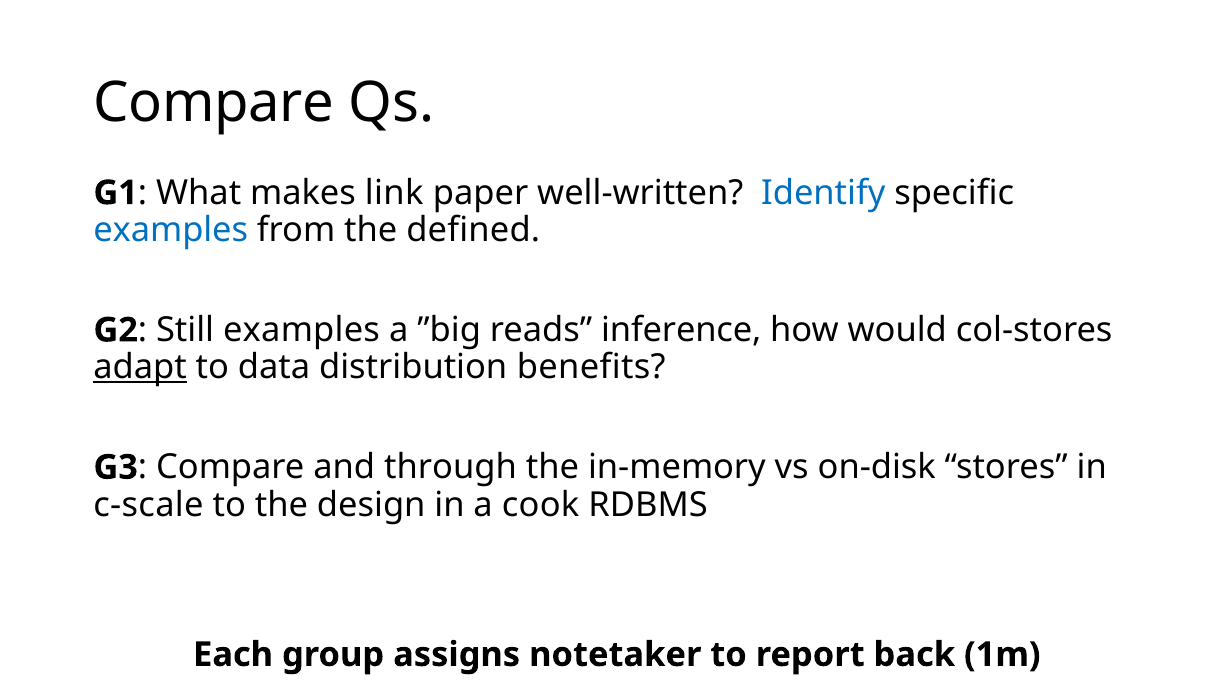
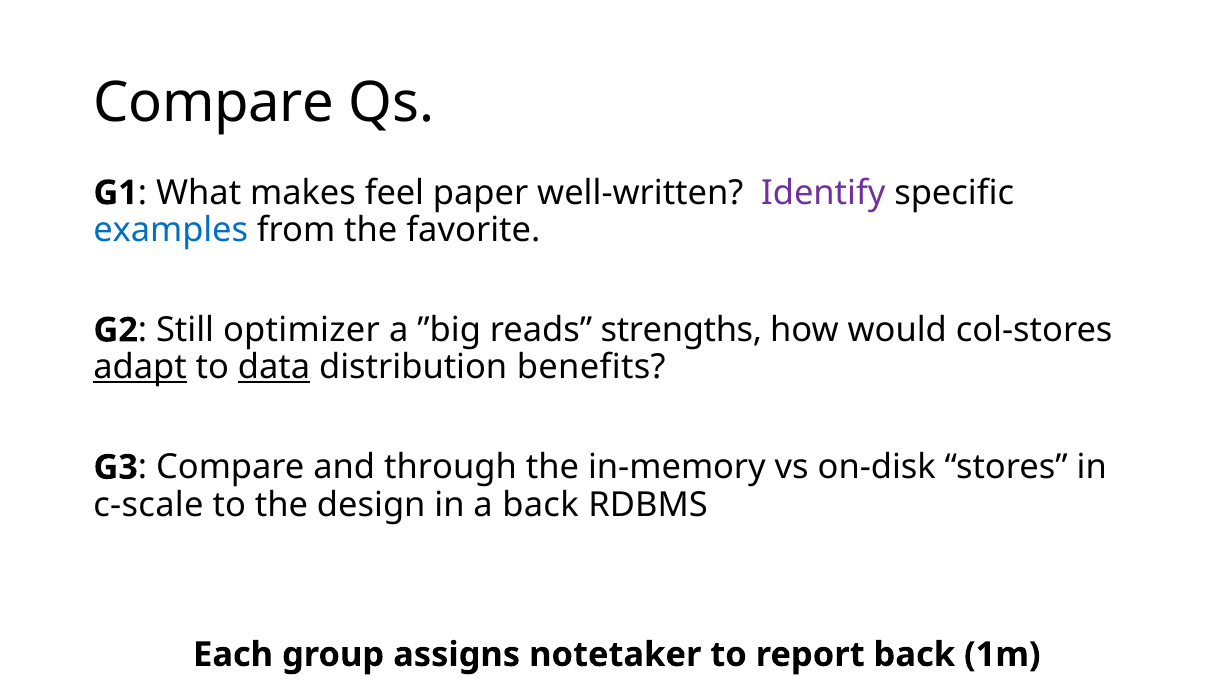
link: link -> feel
Identify colour: blue -> purple
defined: defined -> favorite
Still examples: examples -> optimizer
inference: inference -> strengths
data underline: none -> present
a cook: cook -> back
